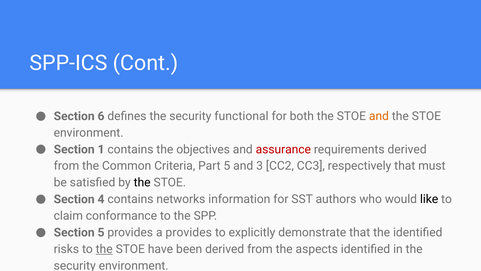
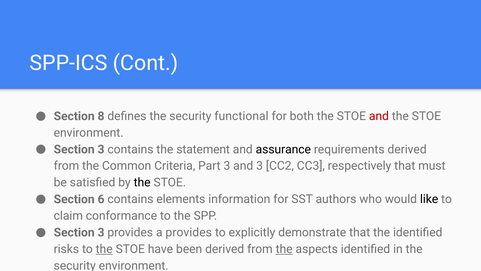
6: 6 -> 8
and at (379, 116) colour: orange -> red
1 at (101, 149): 1 -> 3
objectives: objectives -> statement
assurance colour: red -> black
Part 5: 5 -> 3
4: 4 -> 6
networks: networks -> elements
5 at (101, 232): 5 -> 3
the at (284, 249) underline: none -> present
